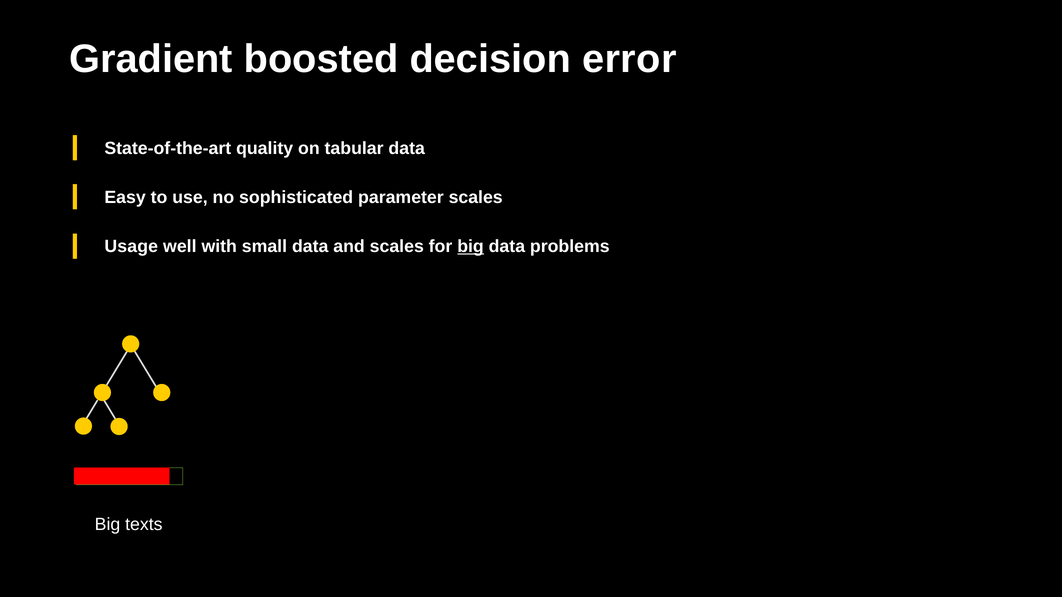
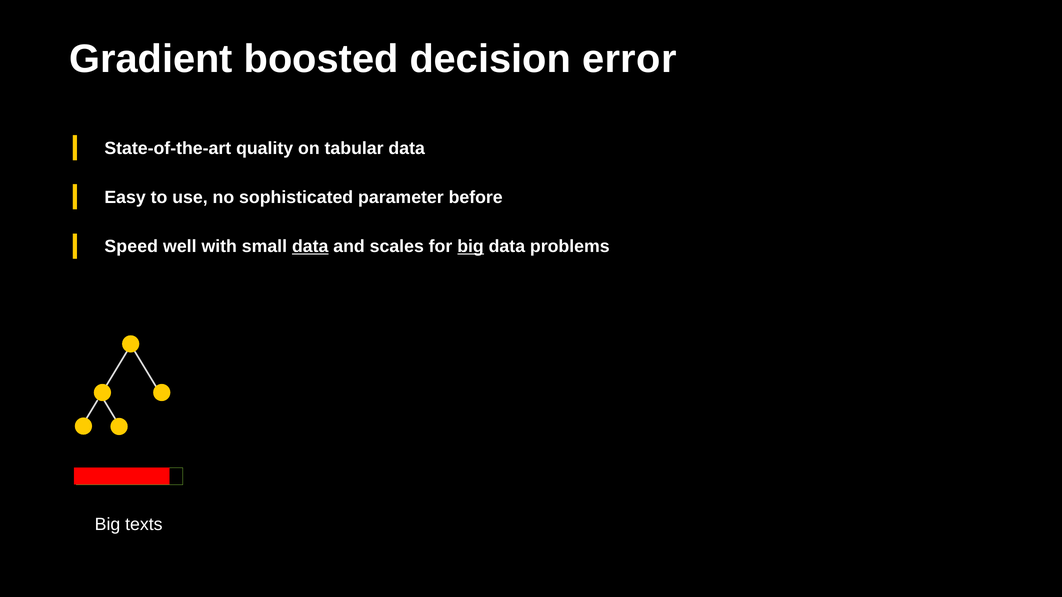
parameter scales: scales -> before
Usage: Usage -> Speed
data at (310, 247) underline: none -> present
